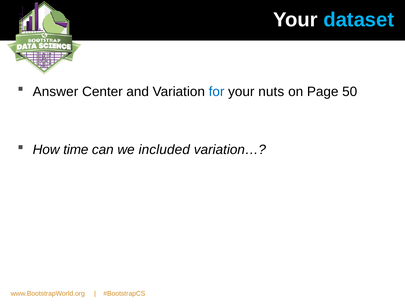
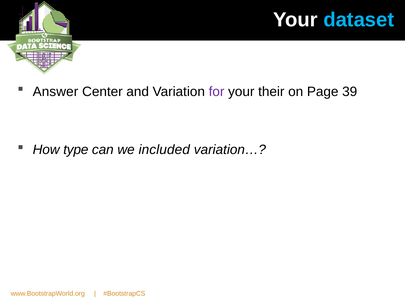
for colour: blue -> purple
nuts: nuts -> their
50: 50 -> 39
time: time -> type
